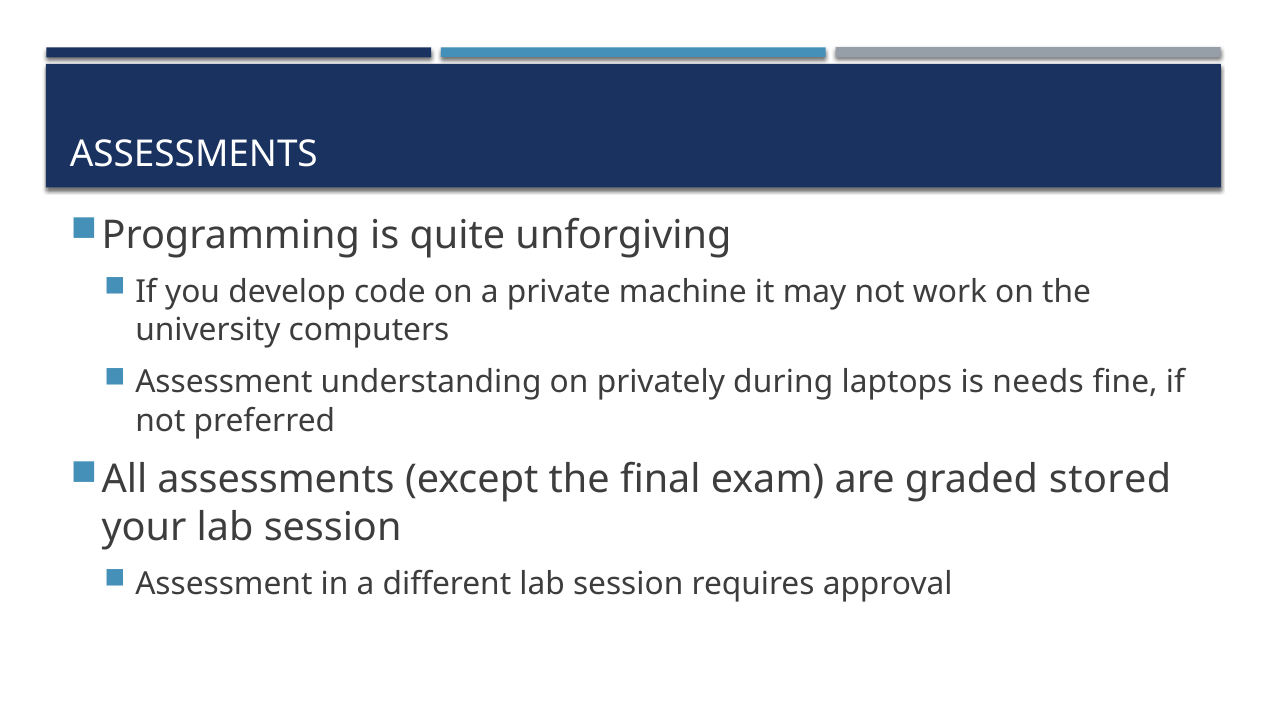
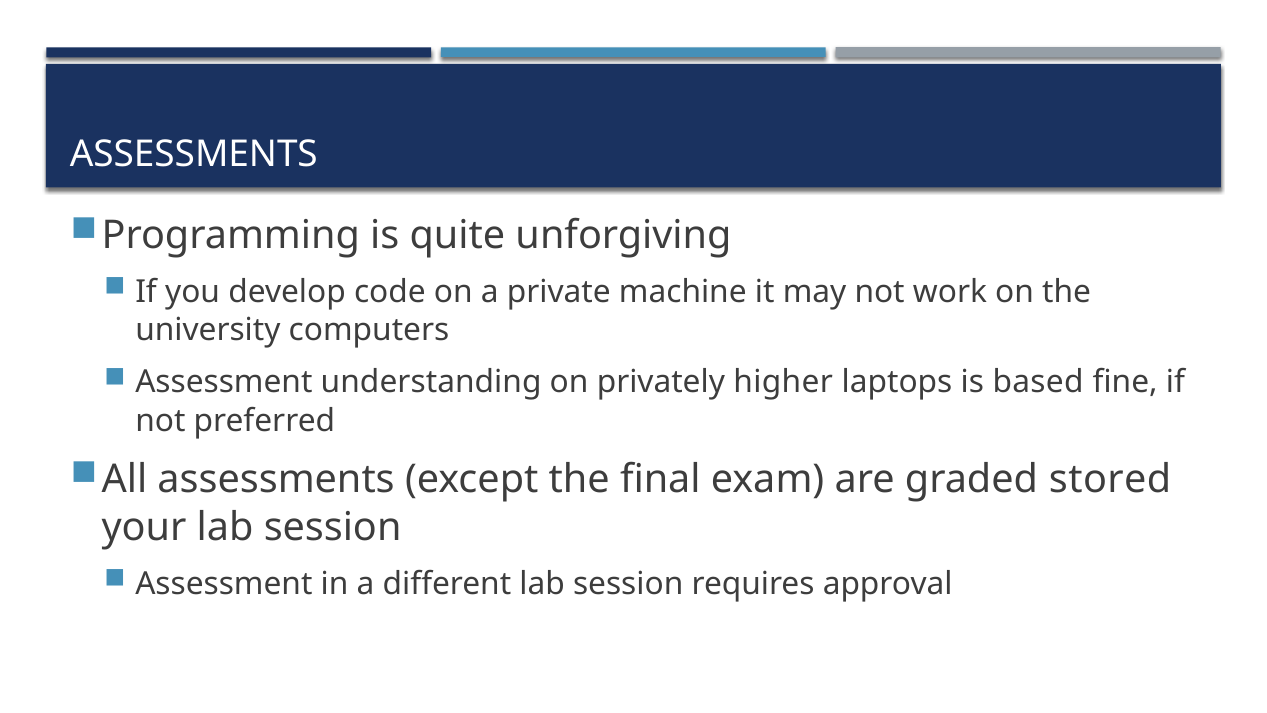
during: during -> higher
needs: needs -> based
